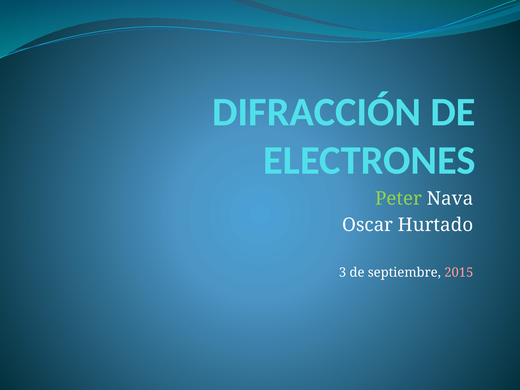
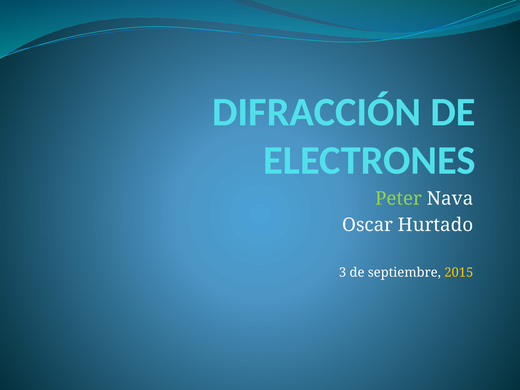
2015 colour: pink -> yellow
